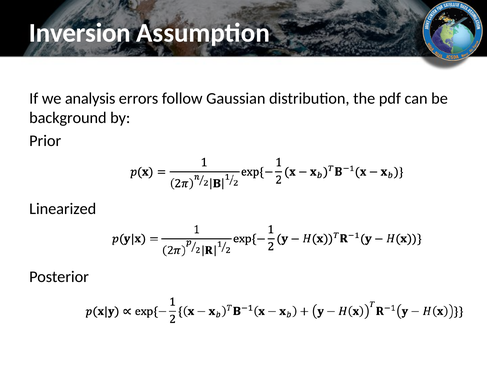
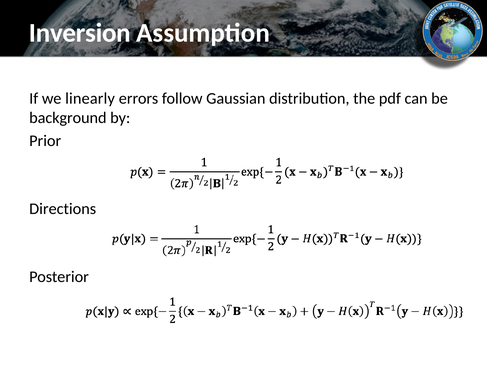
analysis: analysis -> linearly
Linearized: Linearized -> Directions
